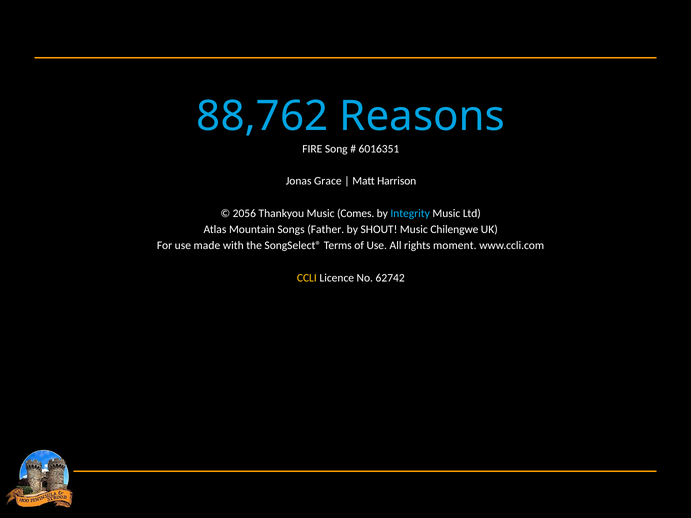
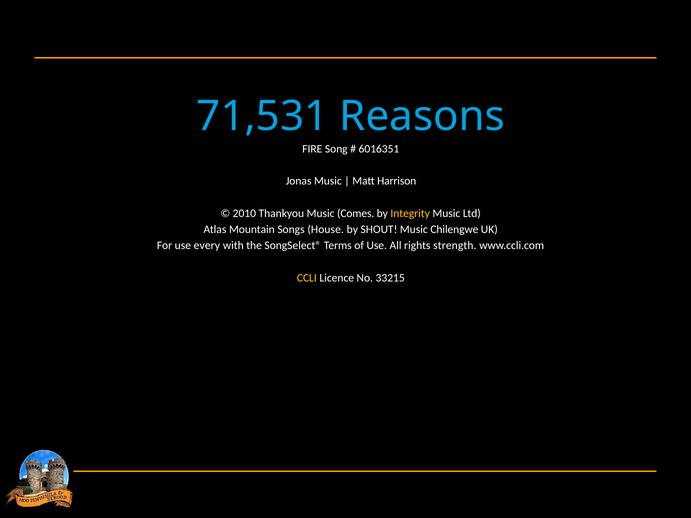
88,762: 88,762 -> 71,531
Jonas Grace: Grace -> Music
2056: 2056 -> 2010
Integrity colour: light blue -> yellow
Father: Father -> House
made: made -> every
moment: moment -> strength
62742: 62742 -> 33215
